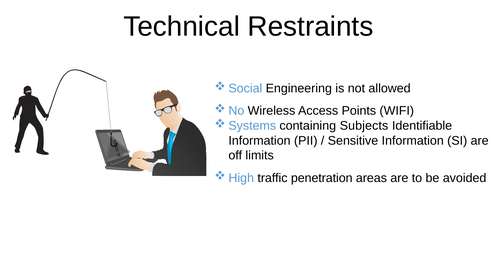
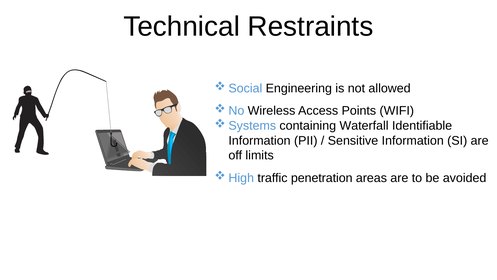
Subjects: Subjects -> Waterfall
